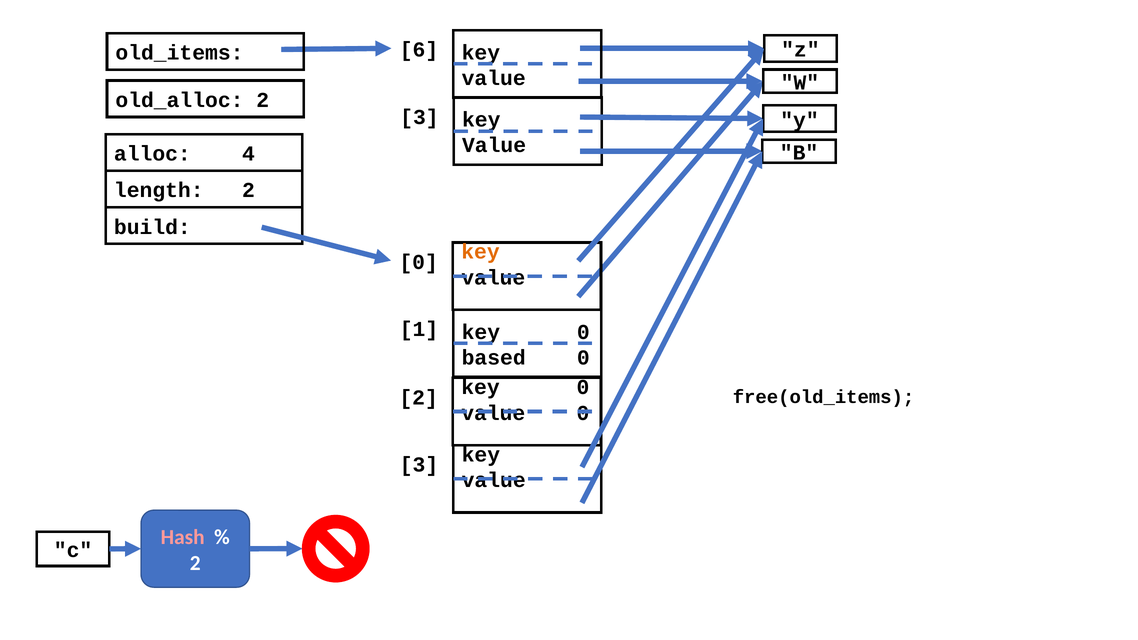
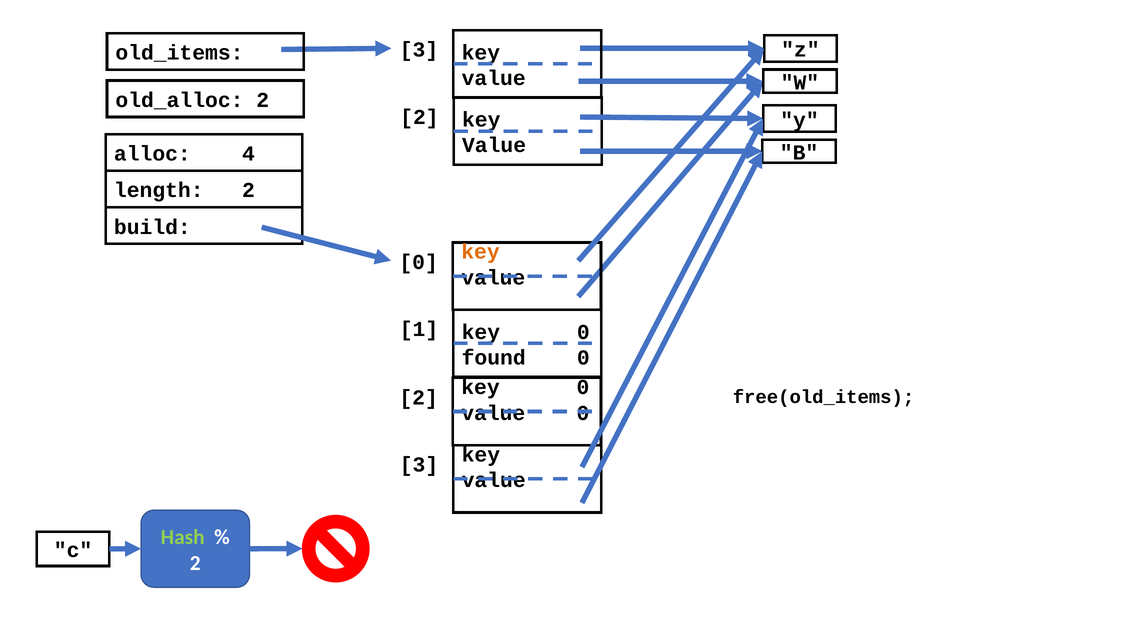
6 at (419, 50): 6 -> 3
3 at (419, 117): 3 -> 2
based: based -> found
Hash colour: pink -> light green
